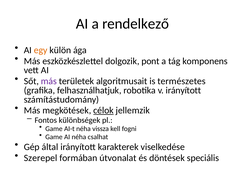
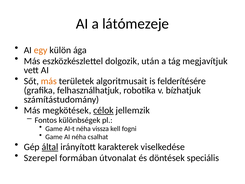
rendelkező: rendelkező -> látómezeje
pont: pont -> után
komponens: komponens -> megjavítjuk
más at (49, 81) colour: purple -> orange
természetes: természetes -> felderítésére
v irányított: irányított -> bízhatjuk
által underline: none -> present
